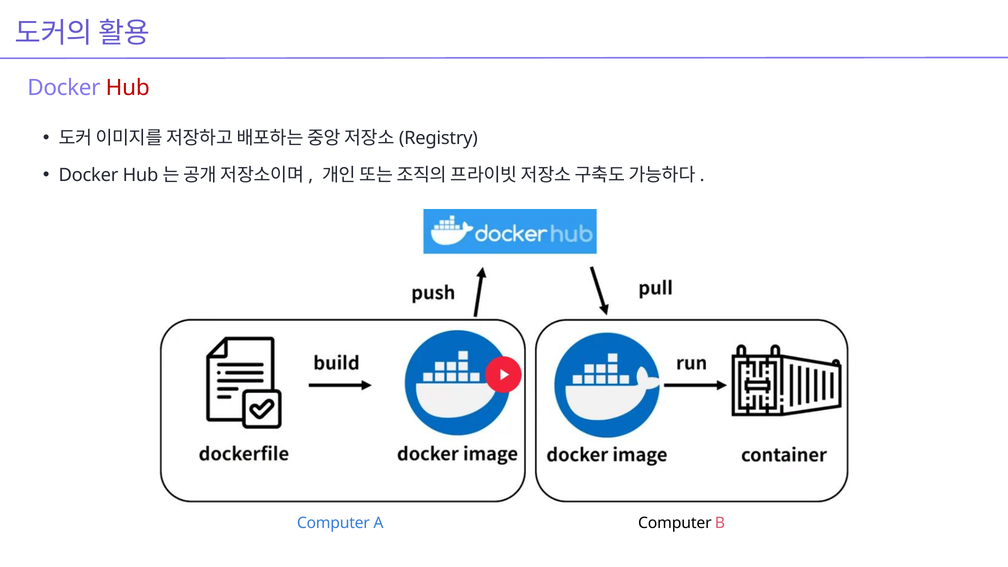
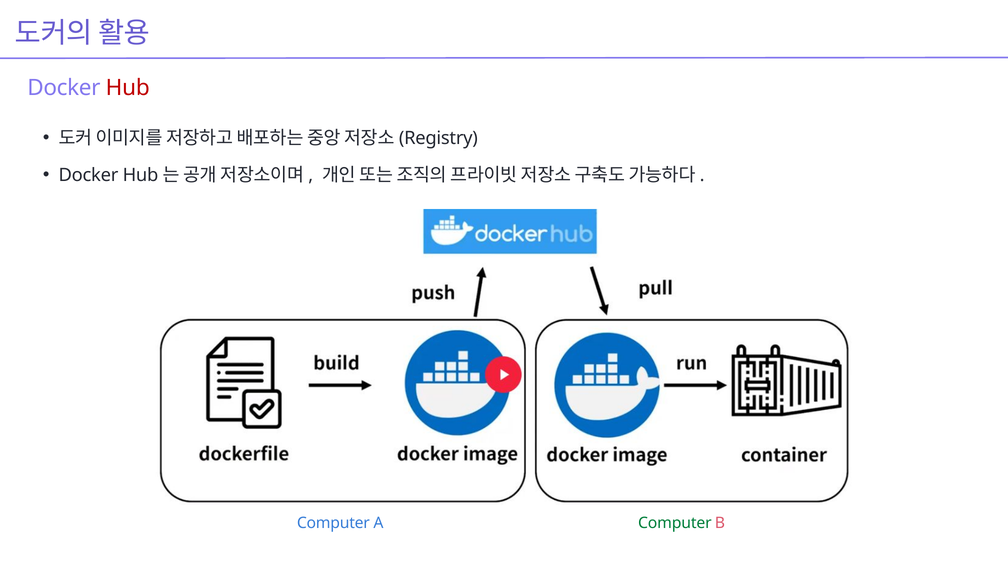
Computer at (675, 523) colour: black -> green
